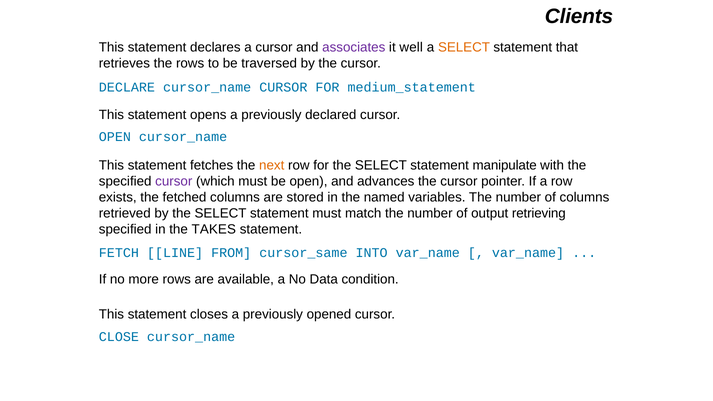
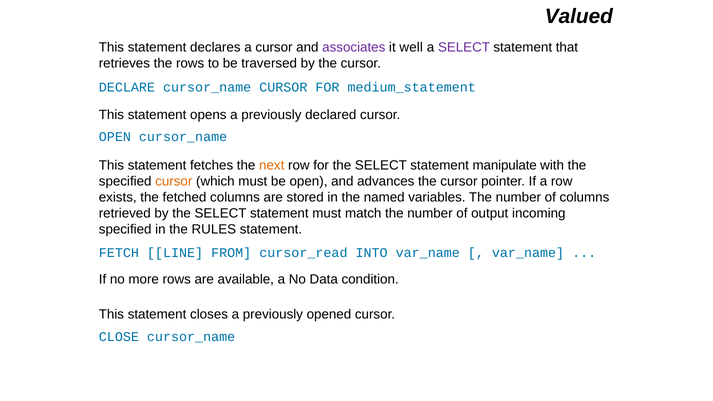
Clients: Clients -> Valued
SELECT at (464, 47) colour: orange -> purple
cursor at (174, 181) colour: purple -> orange
retrieving: retrieving -> incoming
TAKES: TAKES -> RULES
cursor_same: cursor_same -> cursor_read
